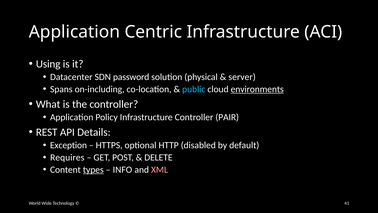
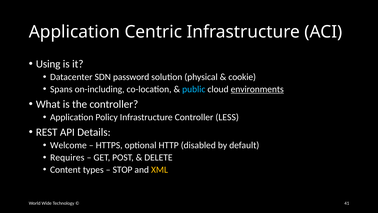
server: server -> cookie
PAIR: PAIR -> LESS
Exception: Exception -> Welcome
types underline: present -> none
INFO: INFO -> STOP
XML colour: pink -> yellow
